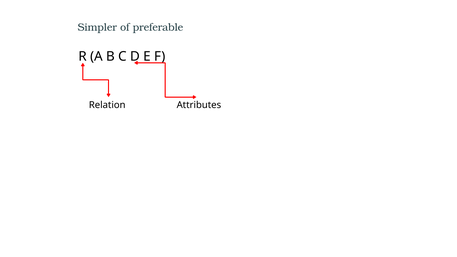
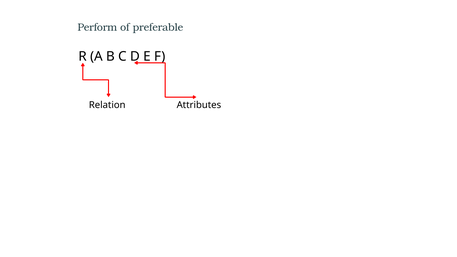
Simpler: Simpler -> Perform
